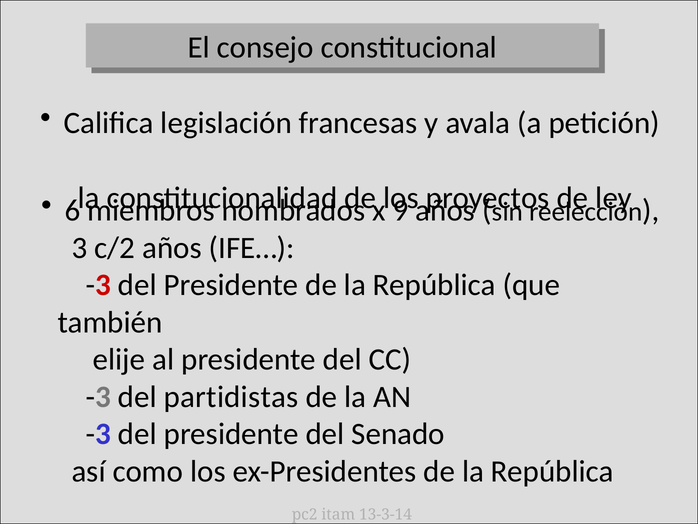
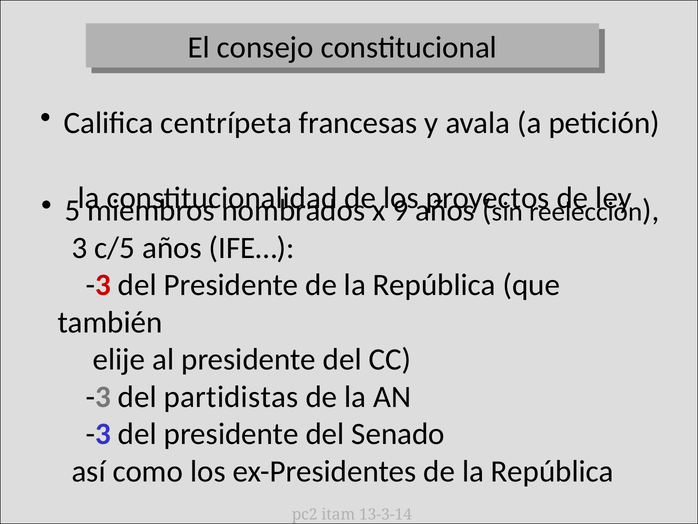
legislación: legislación -> centrípeta
6: 6 -> 5
c/2: c/2 -> c/5
